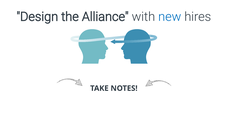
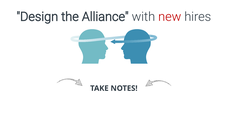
new colour: blue -> red
